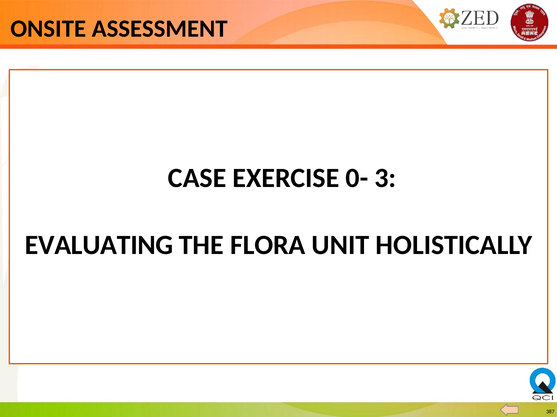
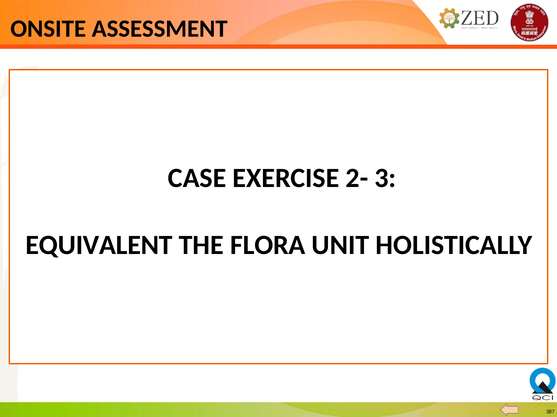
0-: 0- -> 2-
EVALUATING: EVALUATING -> EQUIVALENT
